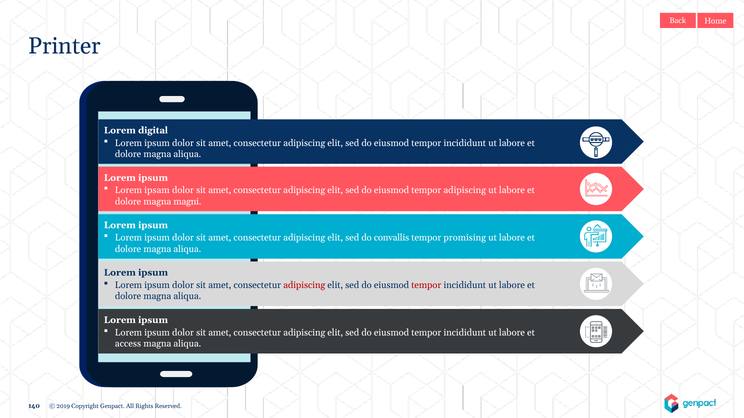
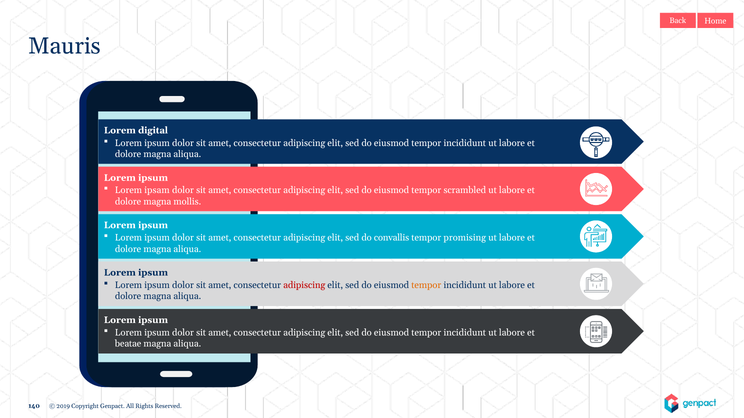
Printer: Printer -> Mauris
tempor adipiscing: adipiscing -> scrambled
magni: magni -> mollis
tempor at (426, 286) colour: red -> orange
access: access -> beatae
